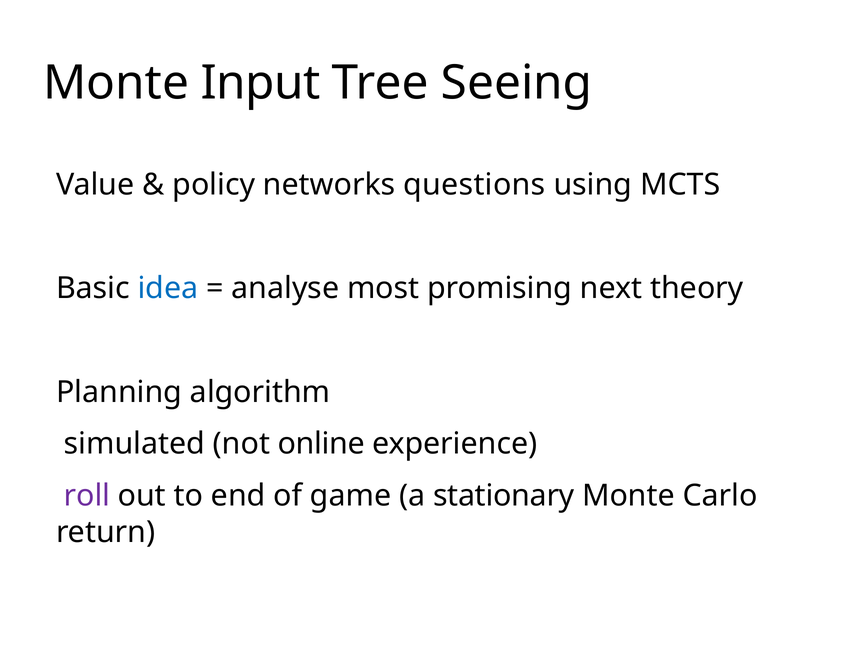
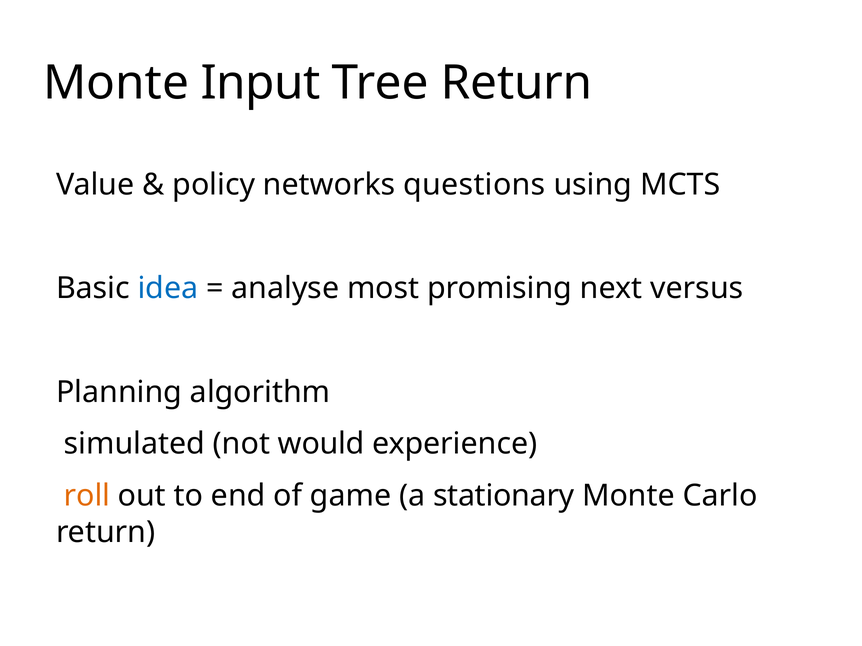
Tree Seeing: Seeing -> Return
theory: theory -> versus
online: online -> would
roll colour: purple -> orange
